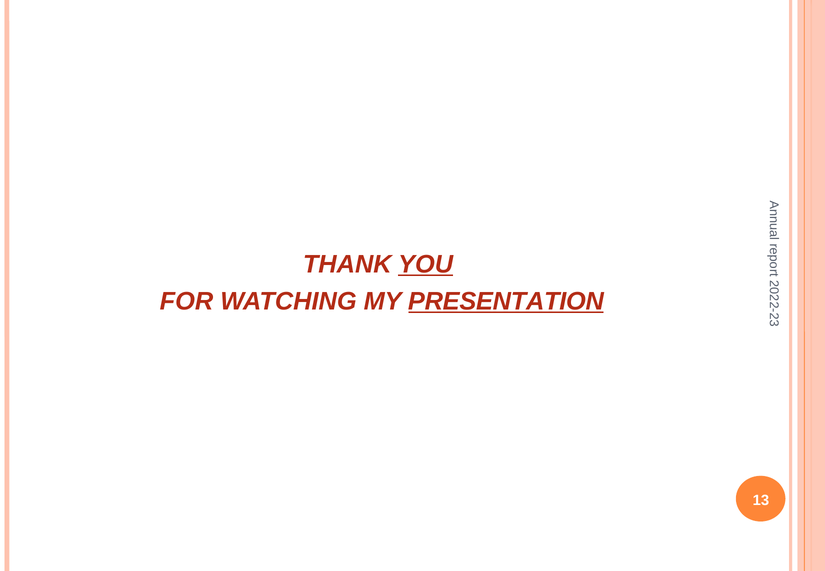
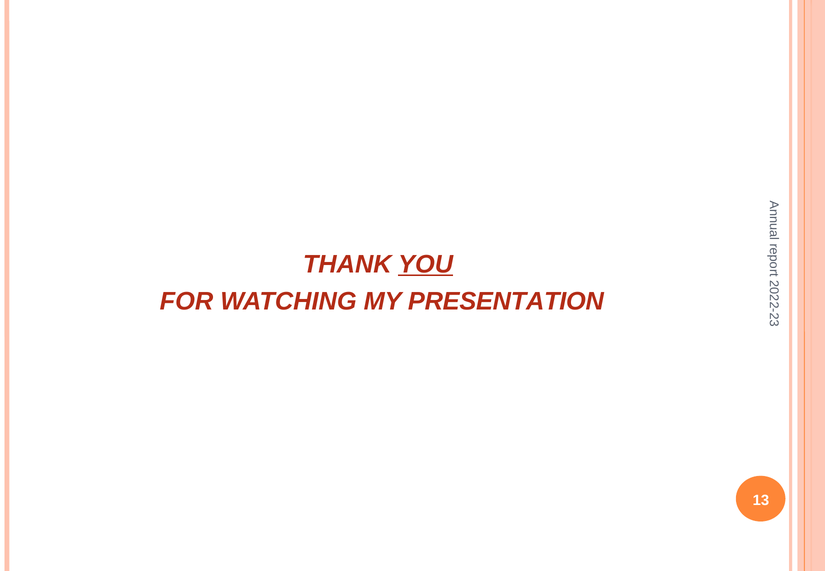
PRESENTATION underline: present -> none
